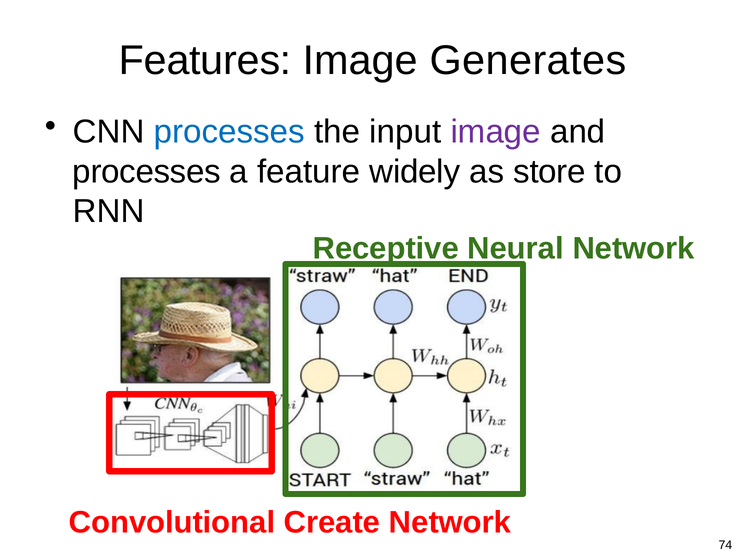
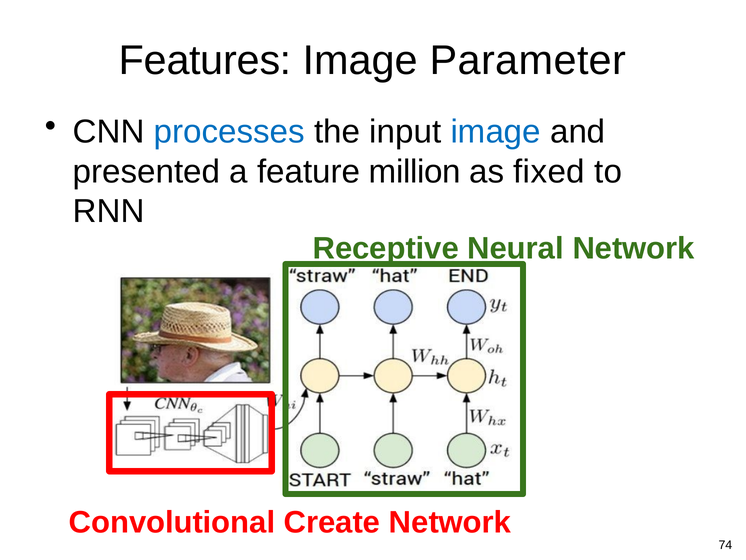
Generates: Generates -> Parameter
image at (496, 132) colour: purple -> blue
processes at (147, 171): processes -> presented
widely: widely -> million
store: store -> fixed
